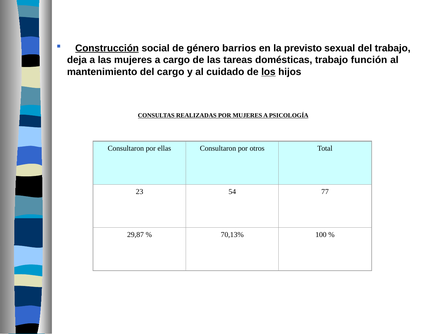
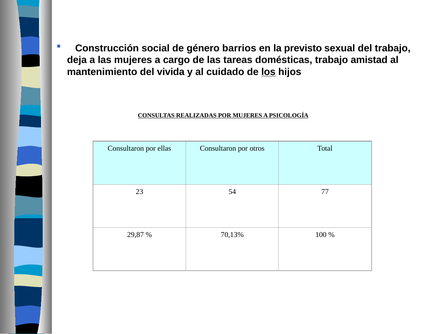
Construcción underline: present -> none
función: función -> amistad
del cargo: cargo -> vivida
